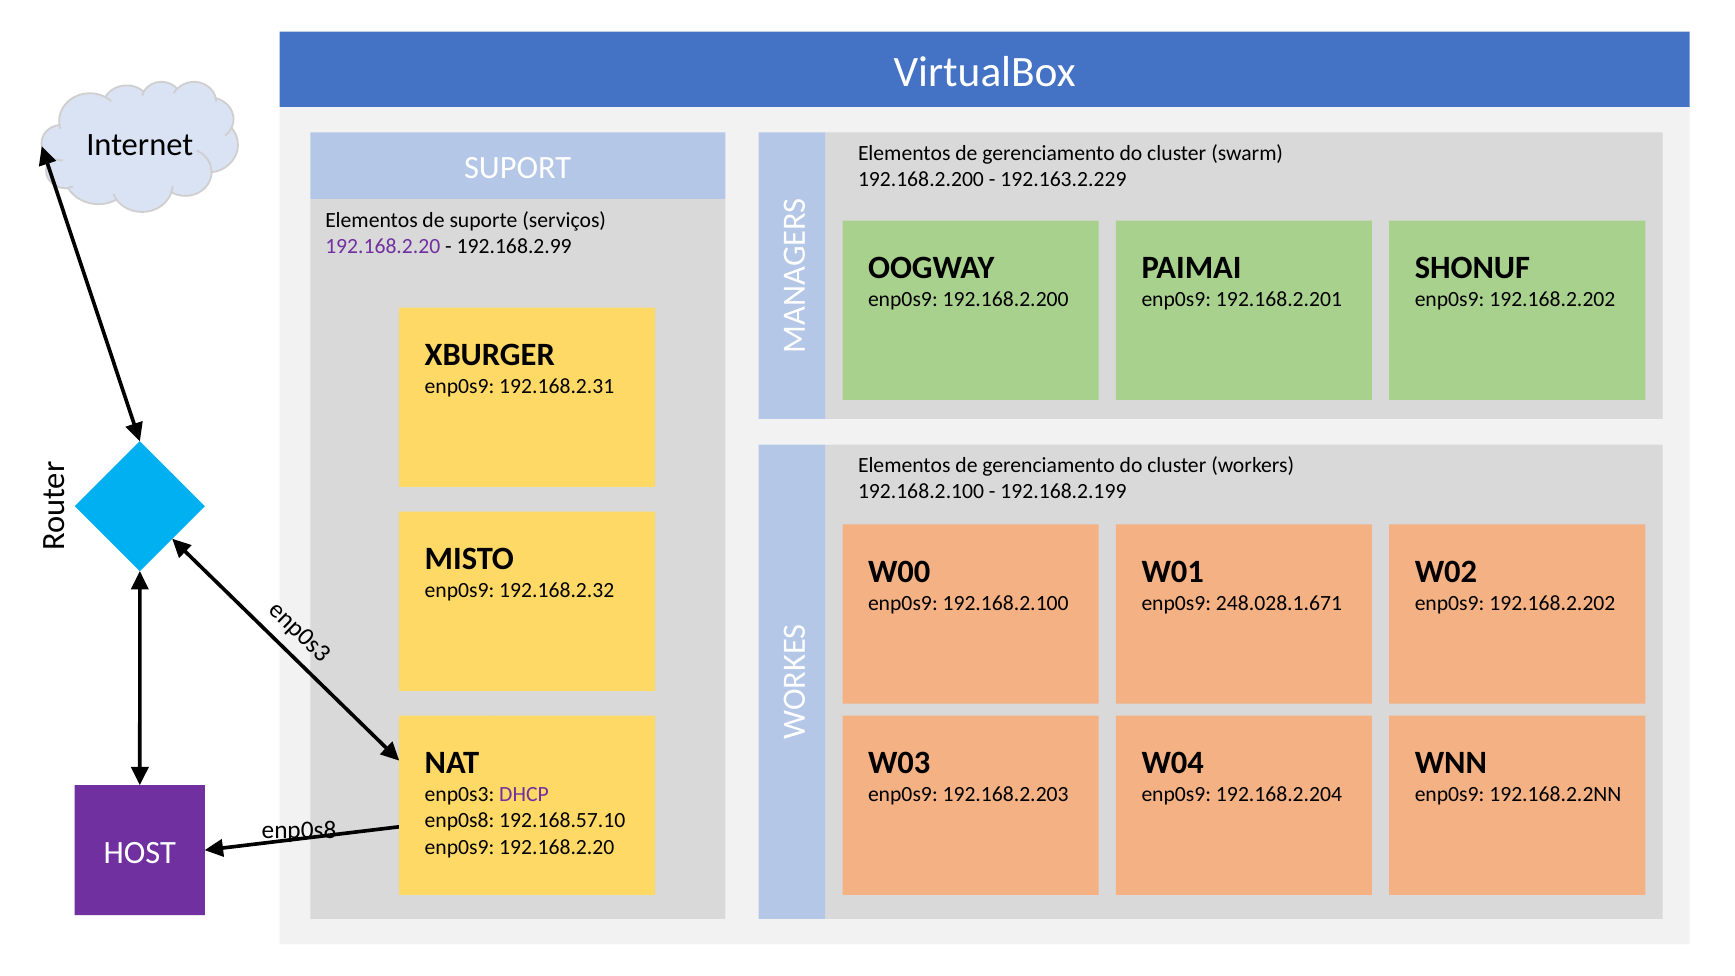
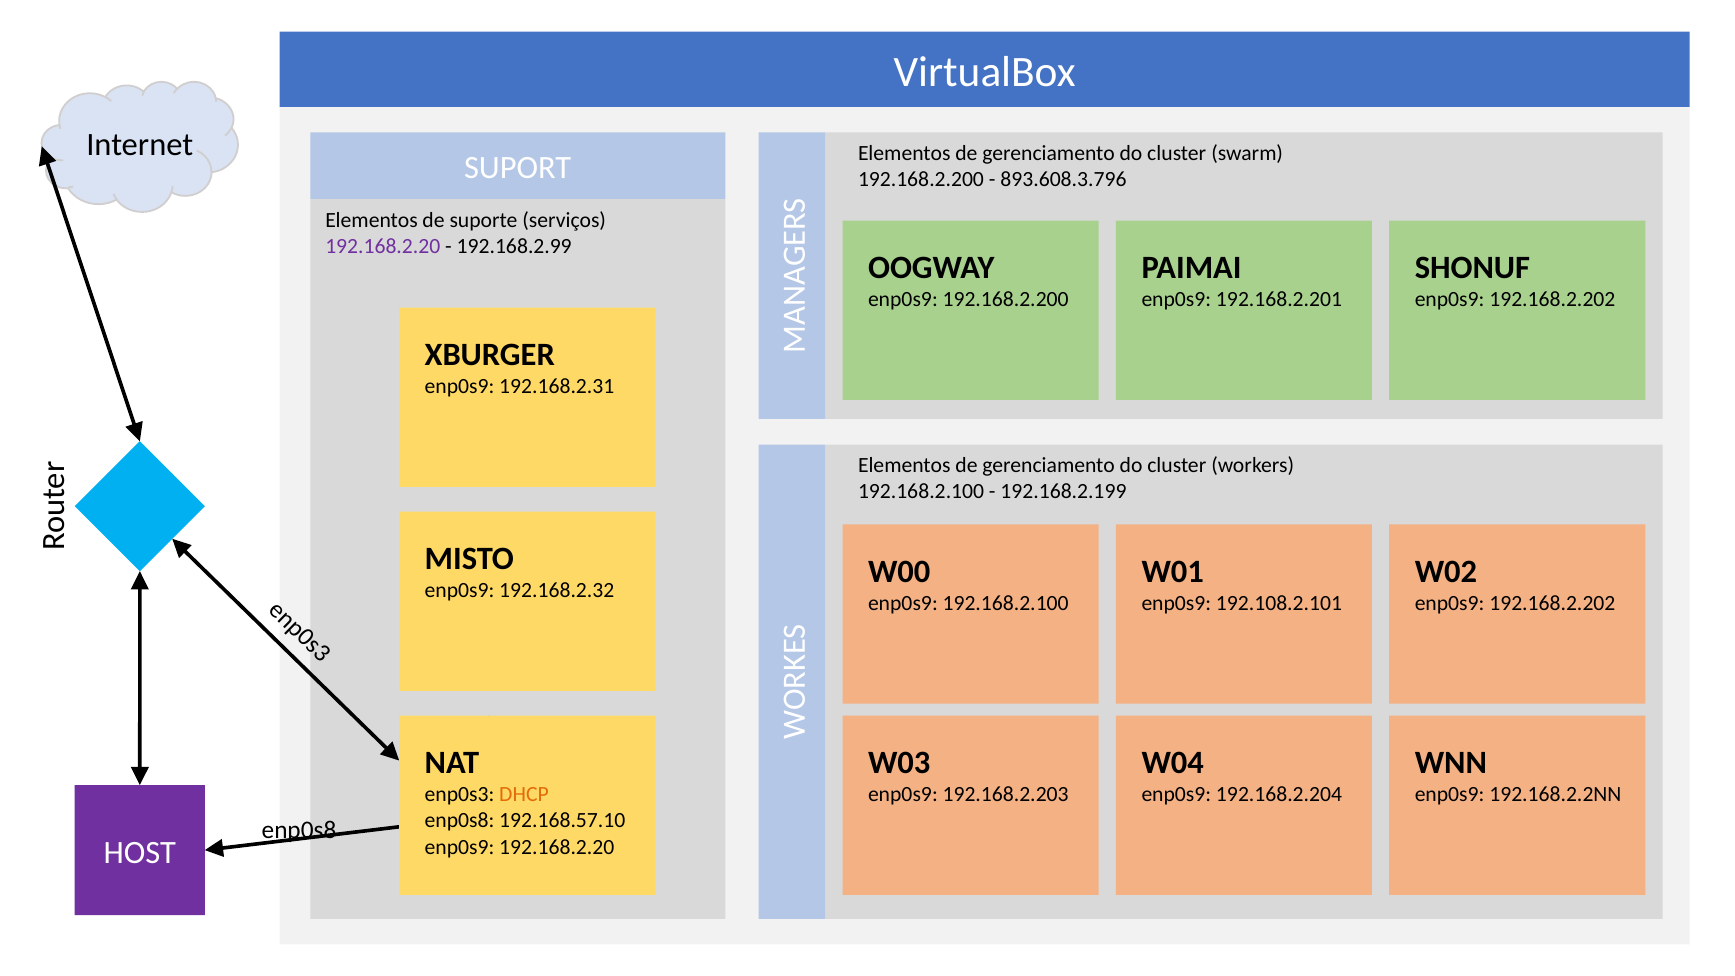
192.163.2.229: 192.163.2.229 -> 893.608.3.796
248.028.1.671: 248.028.1.671 -> 192.108.2.101
DHCP colour: purple -> orange
